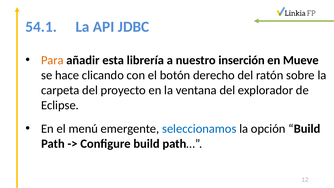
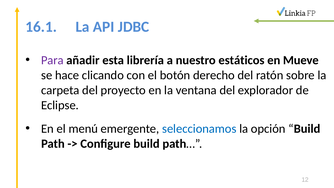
54.1: 54.1 -> 16.1
Para colour: orange -> purple
inserción: inserción -> estáticos
